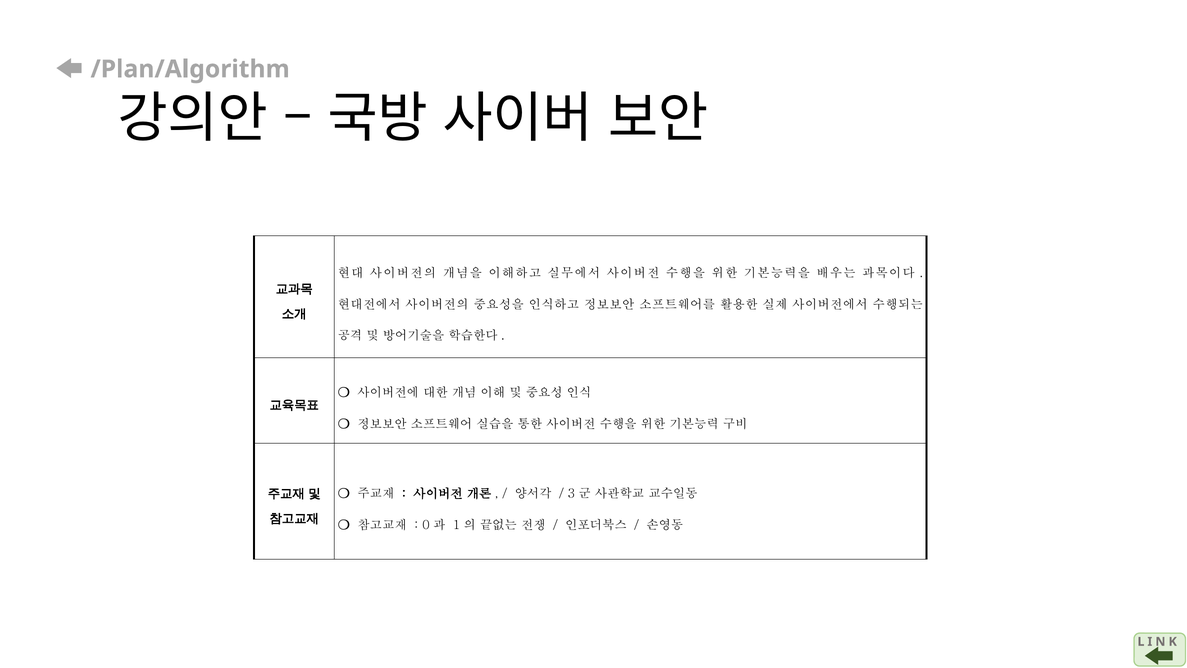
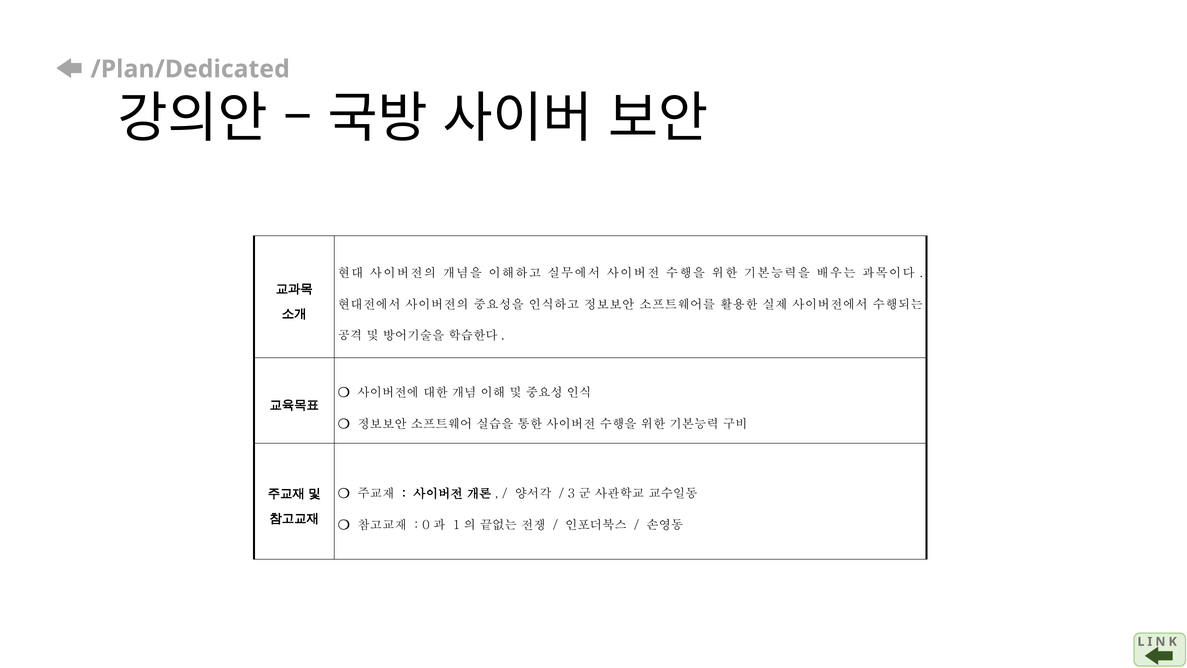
/Plan/Algorithm: /Plan/Algorithm -> /Plan/Dedicated
